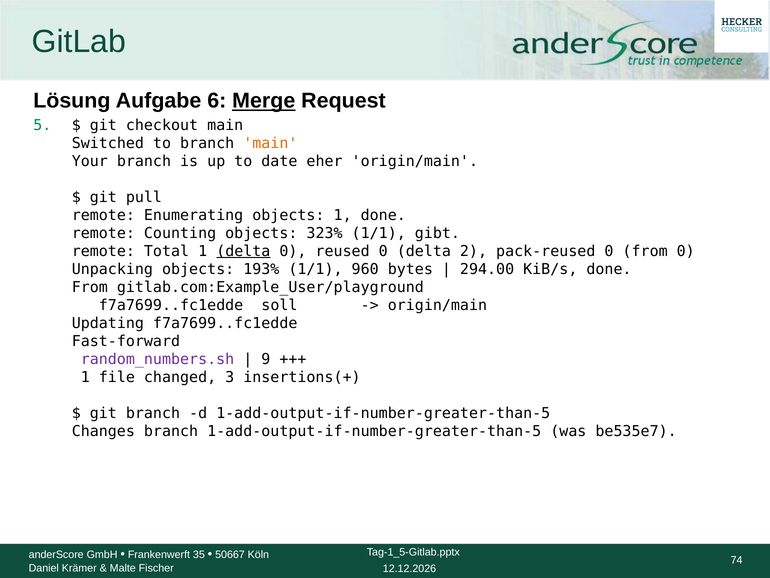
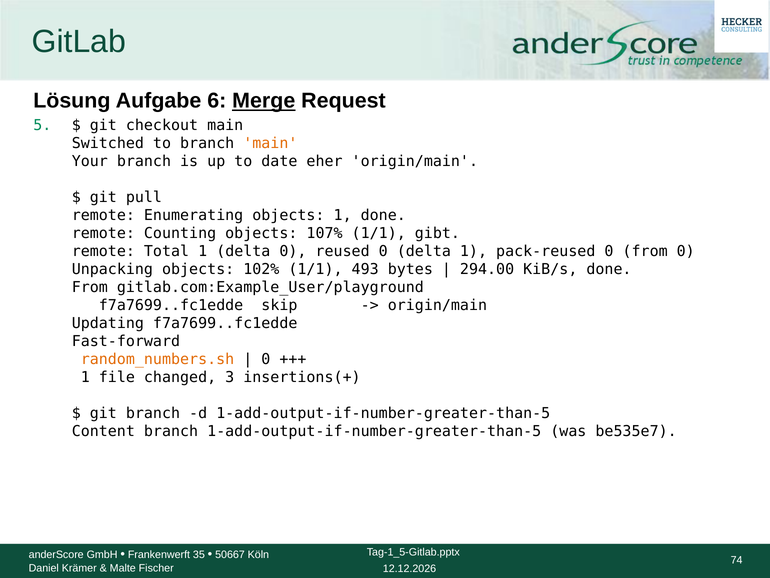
323%: 323% -> 107%
delta at (243, 251) underline: present -> none
delta 2: 2 -> 1
193%: 193% -> 102%
960: 960 -> 493
soll: soll -> skip
random_numbers.sh colour: purple -> orange
9 at (266, 359): 9 -> 0
Changes: Changes -> Content
